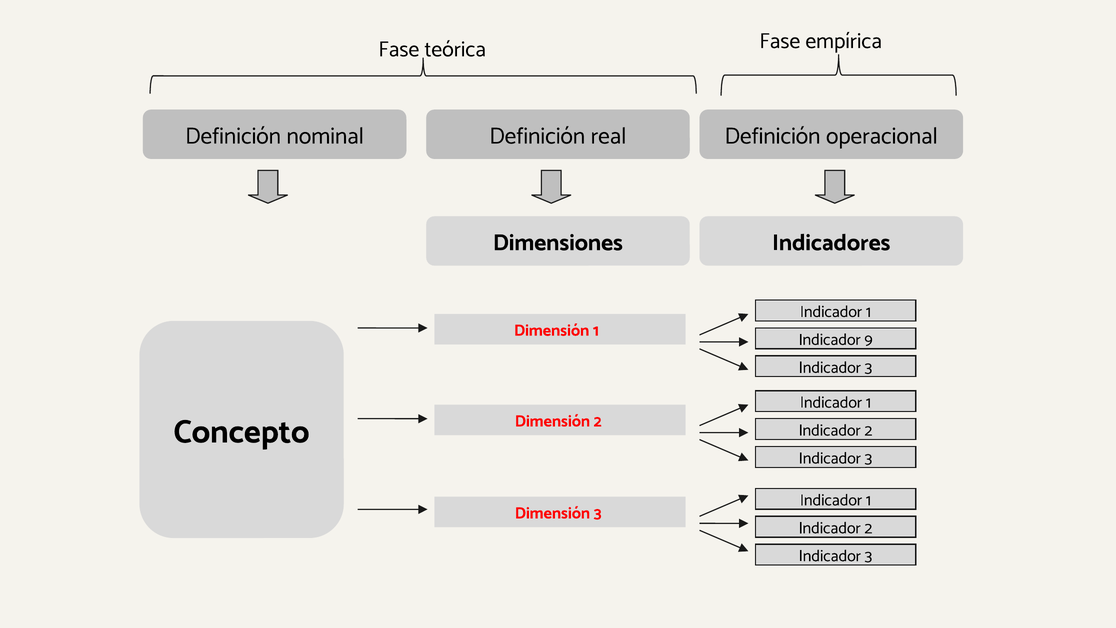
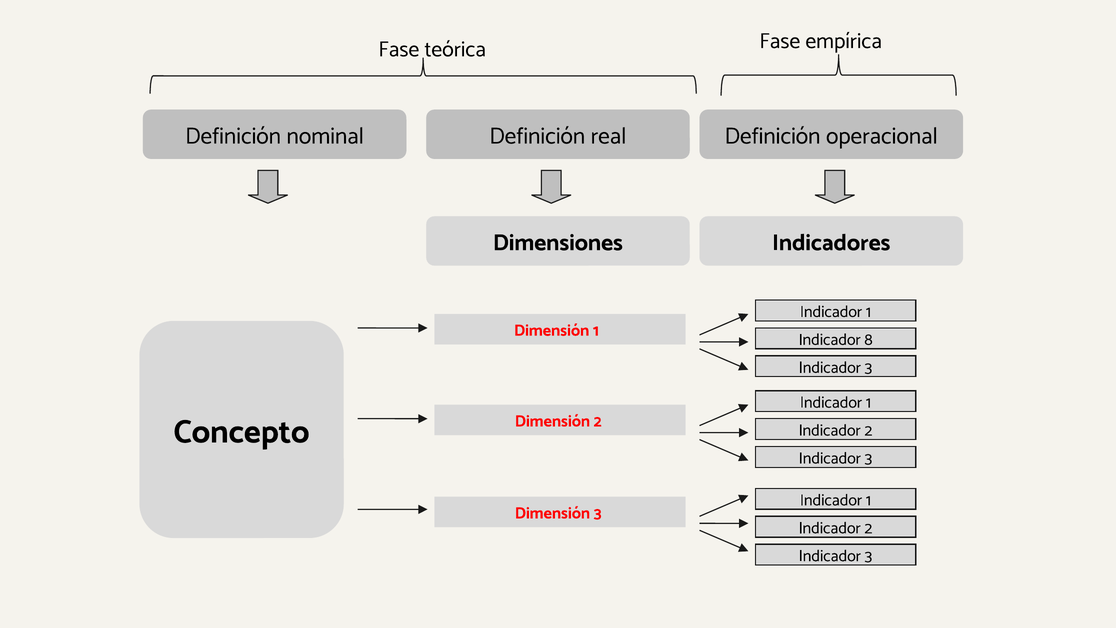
9: 9 -> 8
